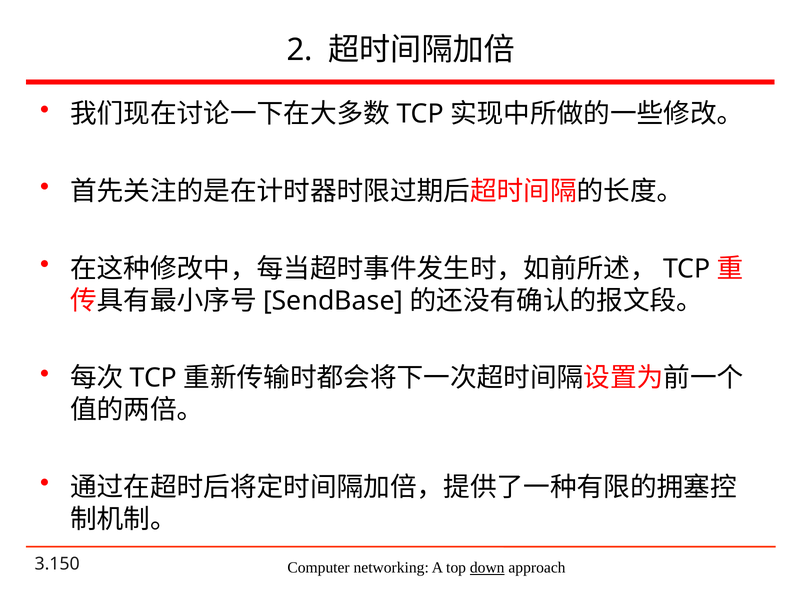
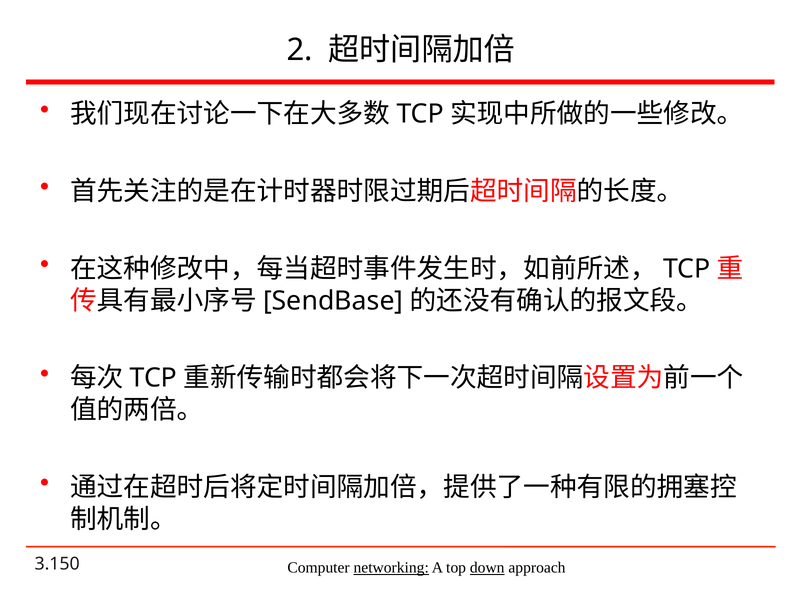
networking underline: none -> present
